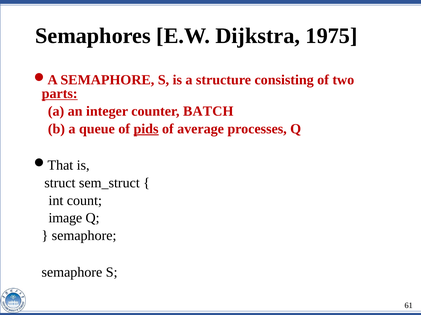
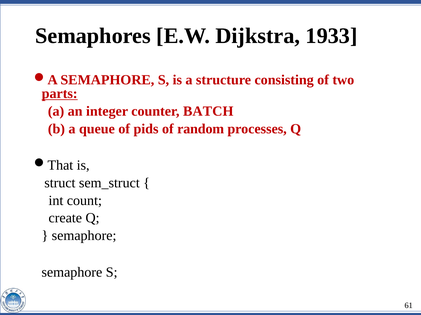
1975: 1975 -> 1933
pids underline: present -> none
average: average -> random
image: image -> create
